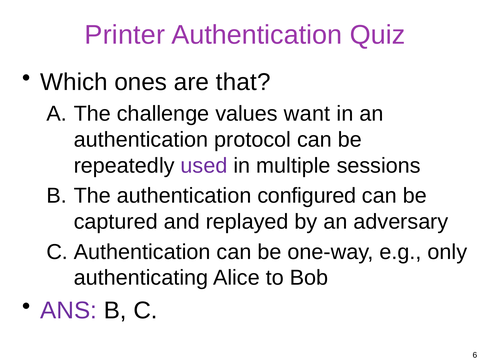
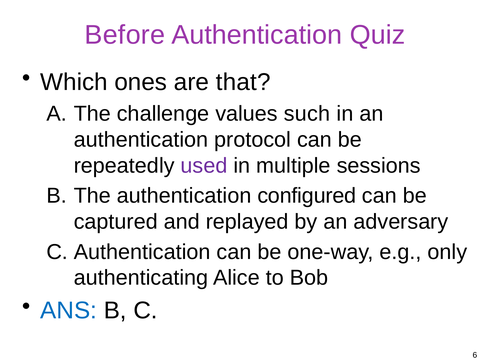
Printer: Printer -> Before
want: want -> such
ANS colour: purple -> blue
